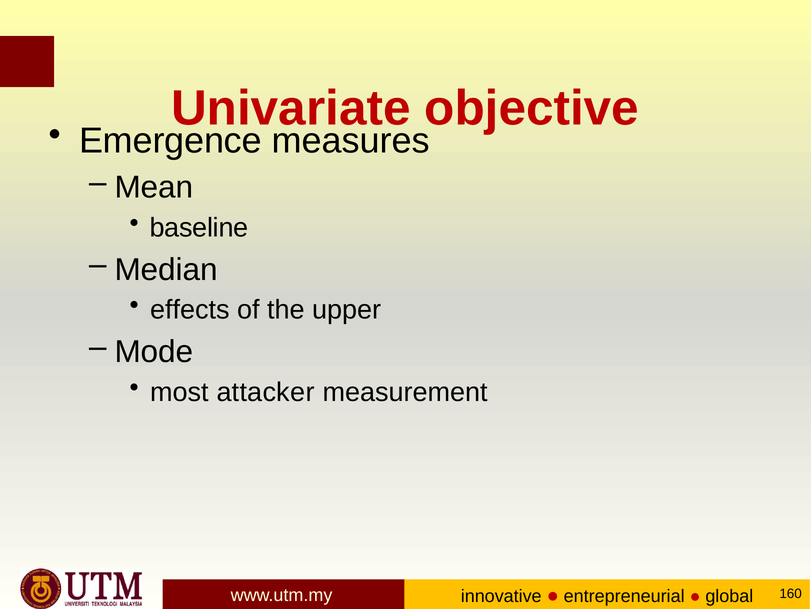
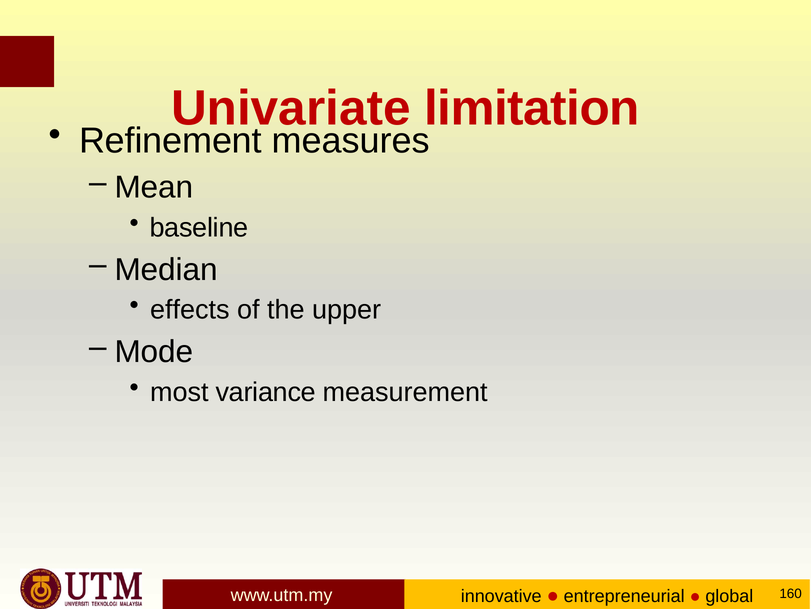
objective: objective -> limitation
Emergence: Emergence -> Refinement
attacker: attacker -> variance
